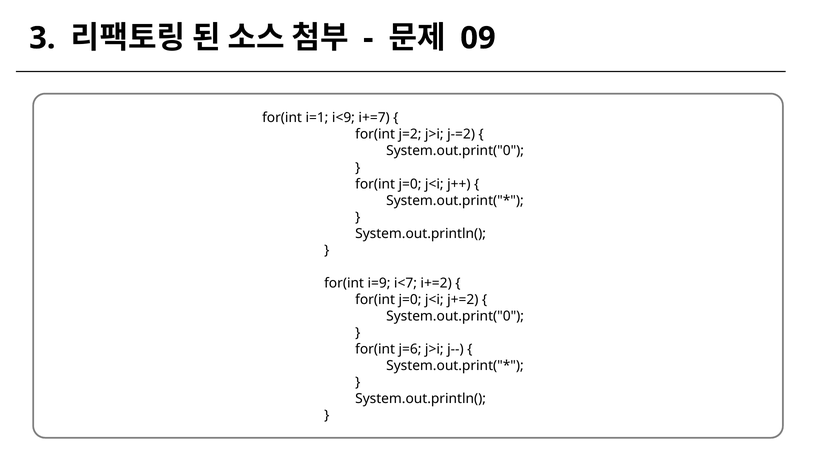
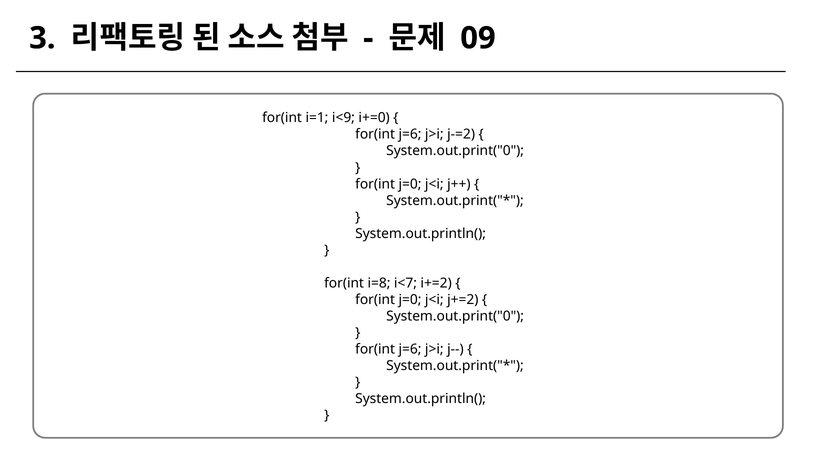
i+=7: i+=7 -> i+=0
j=2 at (410, 134): j=2 -> j=6
i=9: i=9 -> i=8
